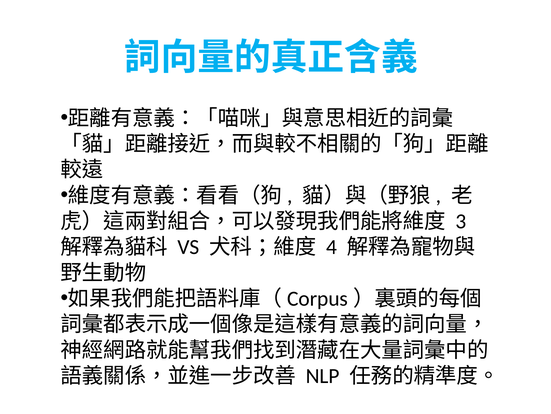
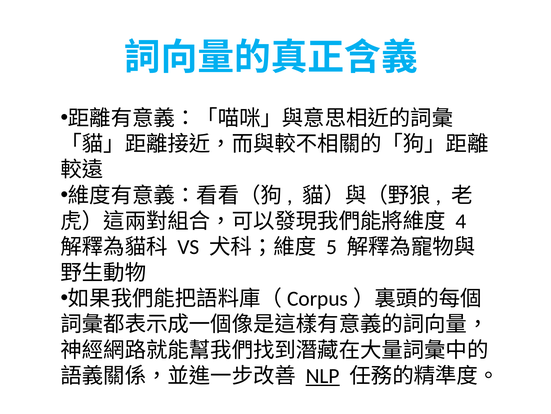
3: 3 -> 4
4: 4 -> 5
NLP underline: none -> present
